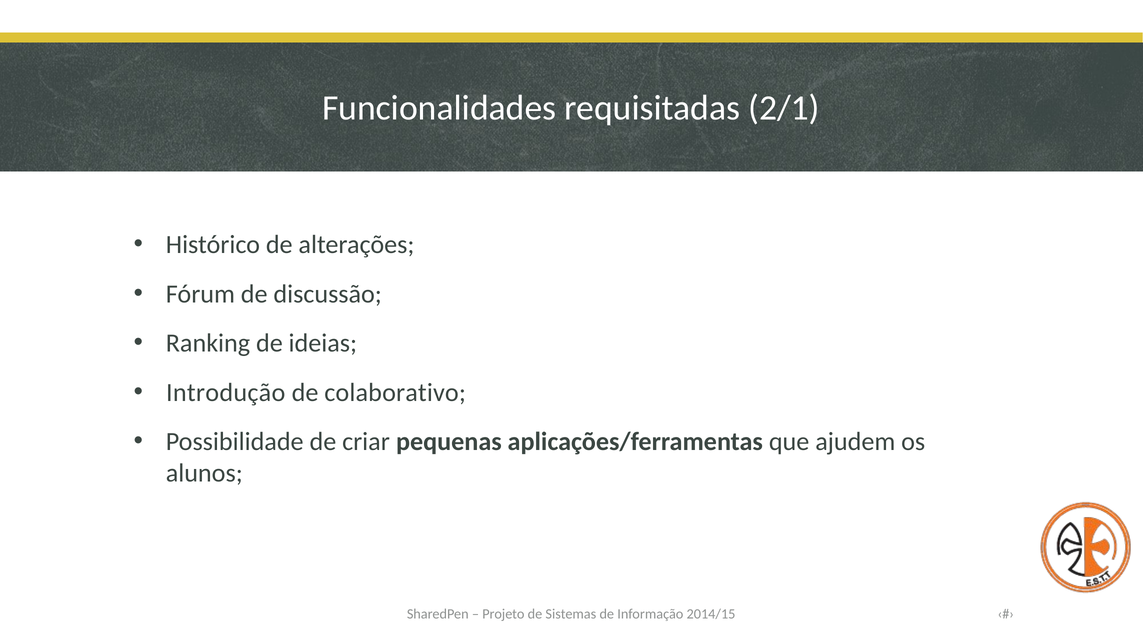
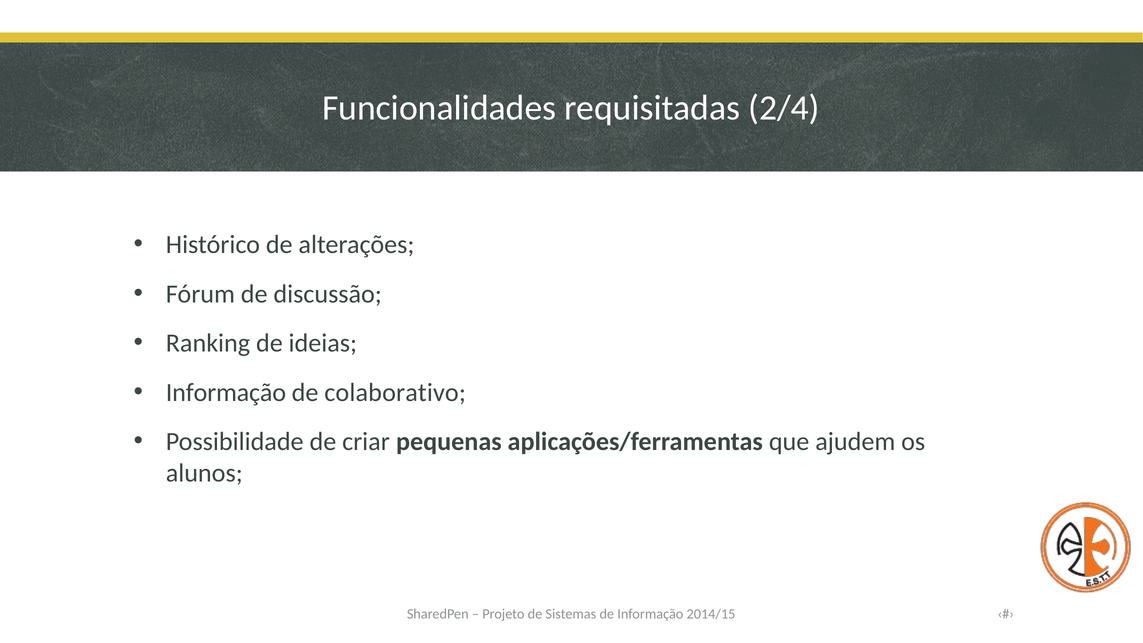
2/1: 2/1 -> 2/4
Introdução at (226, 392): Introdução -> Informação
